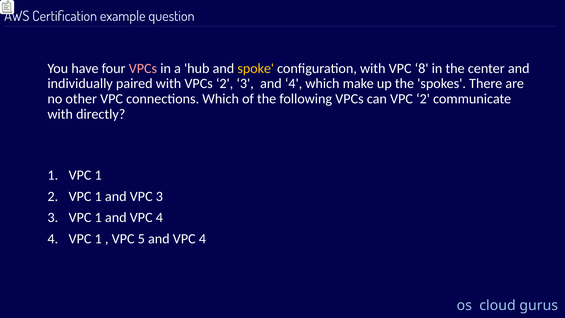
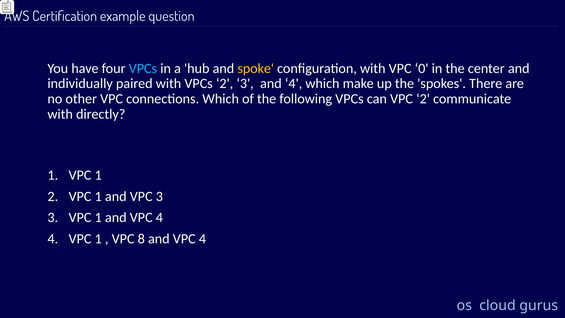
VPCs at (143, 68) colour: pink -> light blue
8: 8 -> 0
5: 5 -> 8
